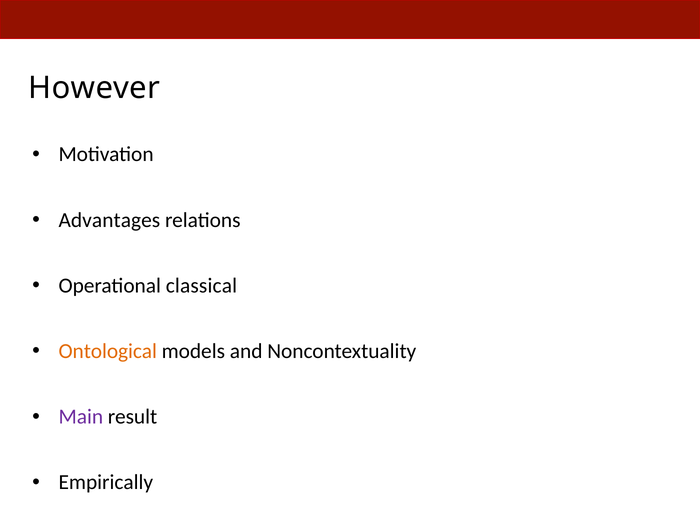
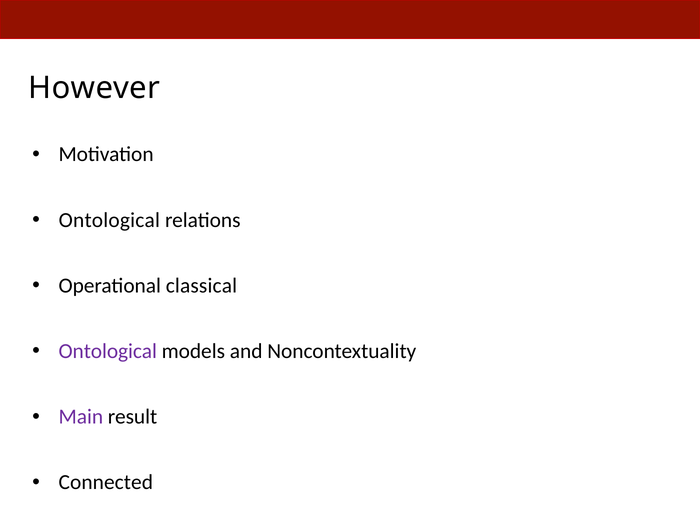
Advantages at (109, 220): Advantages -> Ontological
Ontological at (108, 351) colour: orange -> purple
Empirically: Empirically -> Connected
